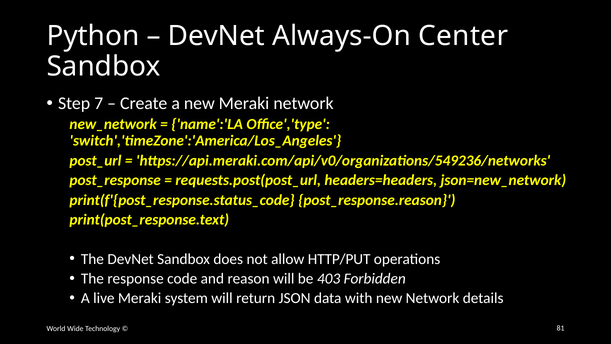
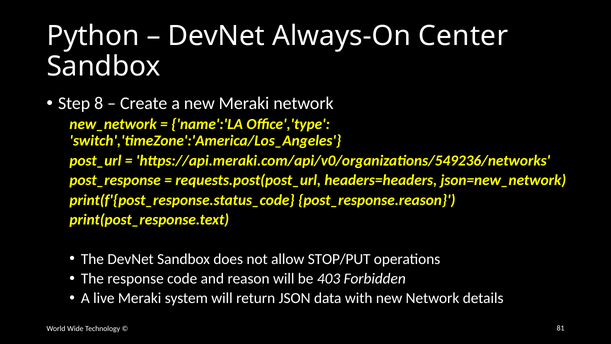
7: 7 -> 8
HTTP/PUT: HTTP/PUT -> STOP/PUT
